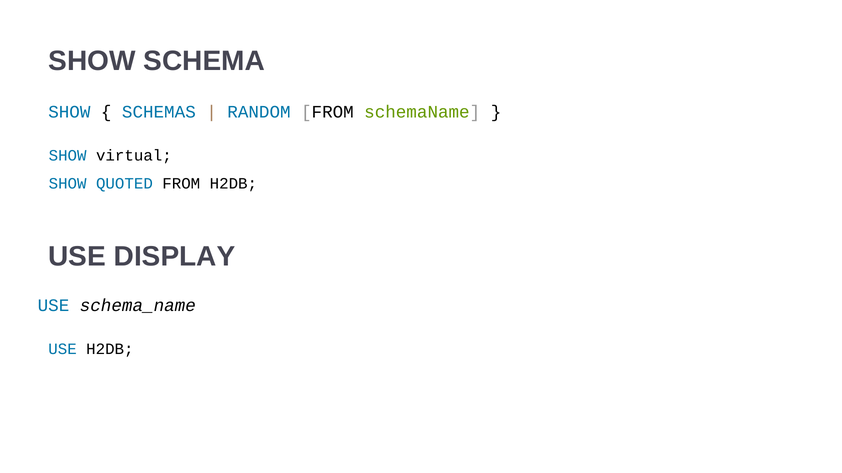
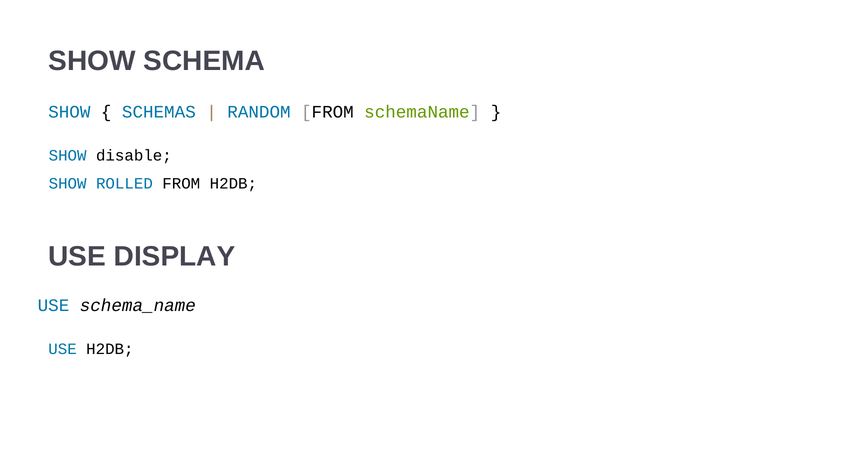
virtual: virtual -> disable
QUOTED: QUOTED -> ROLLED
